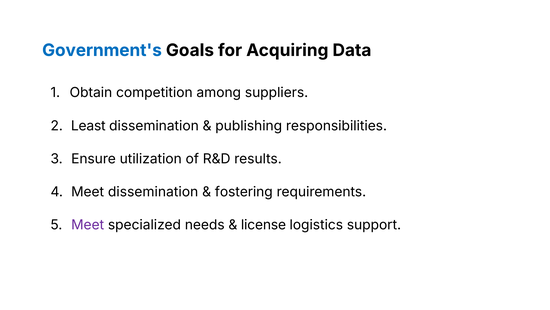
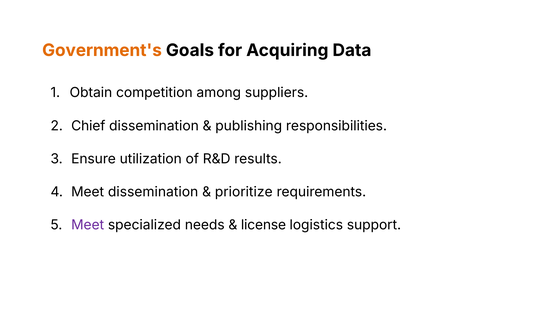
Government's colour: blue -> orange
Least: Least -> Chief
fostering: fostering -> prioritize
